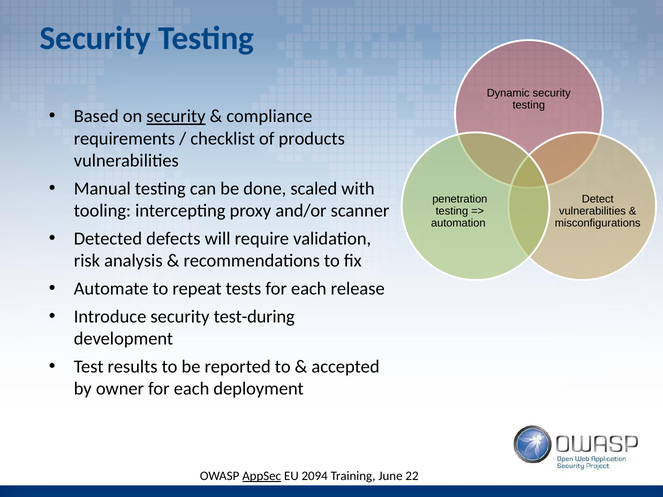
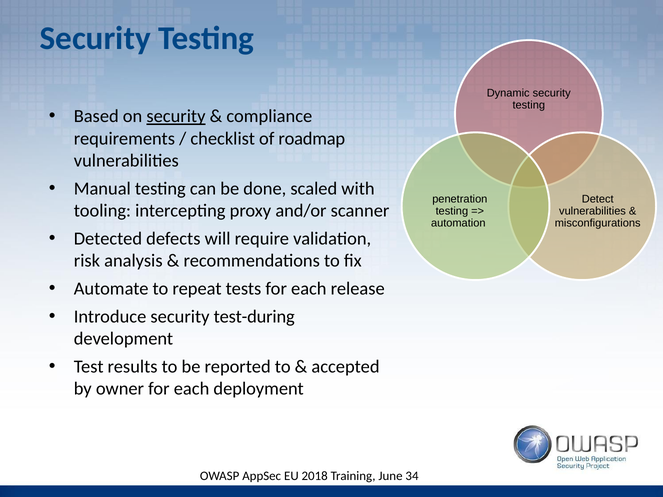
products: products -> roadmap
AppSec underline: present -> none
2094: 2094 -> 2018
22: 22 -> 34
